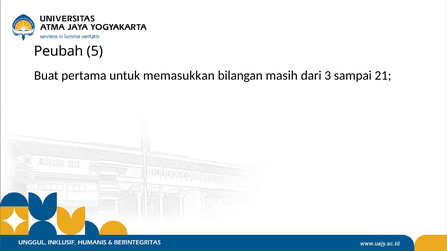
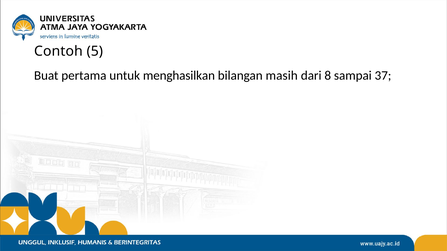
Peubah: Peubah -> Contoh
memasukkan: memasukkan -> menghasilkan
3: 3 -> 8
21: 21 -> 37
